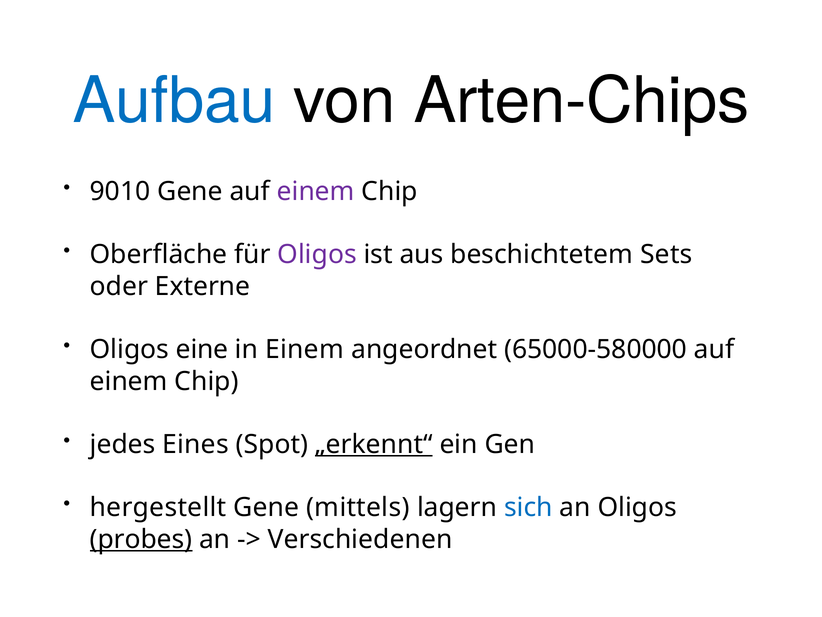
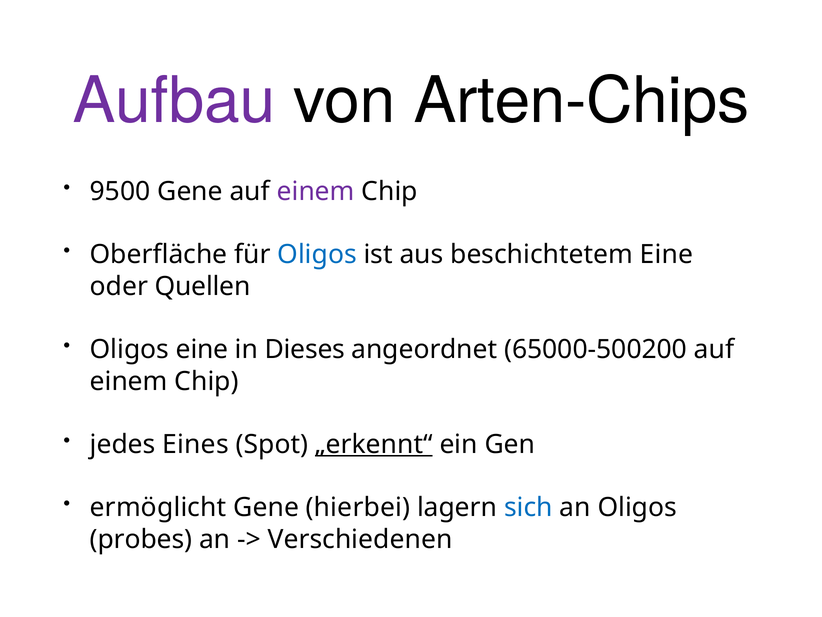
Aufbau colour: blue -> purple
9010: 9010 -> 9500
Oligos at (317, 254) colour: purple -> blue
beschichtetem Sets: Sets -> Eine
Externe: Externe -> Quellen
in Einem: Einem -> Dieses
65000-580000: 65000-580000 -> 65000-500200
hergestellt: hergestellt -> ermöglicht
mittels: mittels -> hierbei
probes underline: present -> none
